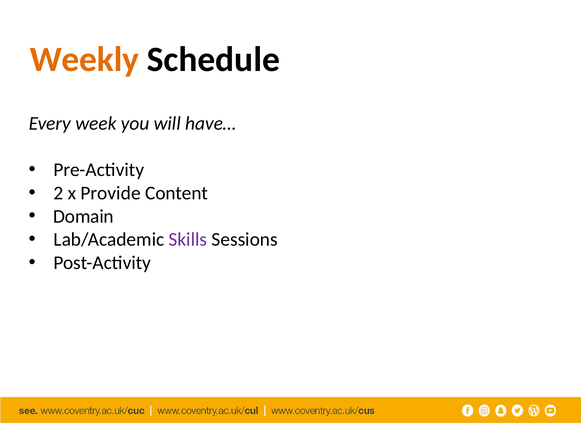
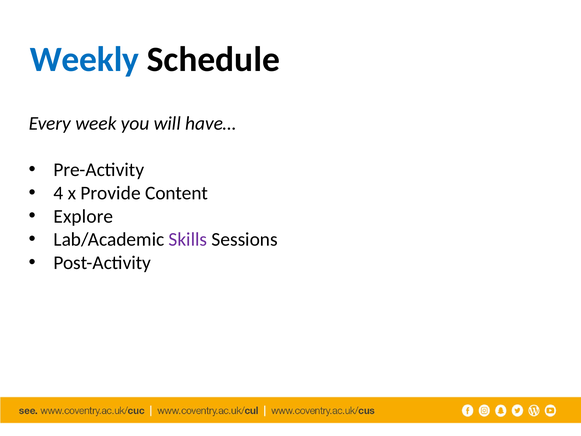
Weekly colour: orange -> blue
2: 2 -> 4
Domain: Domain -> Explore
